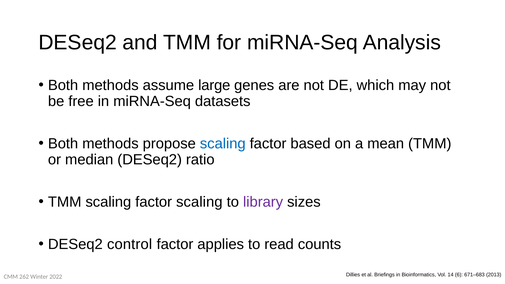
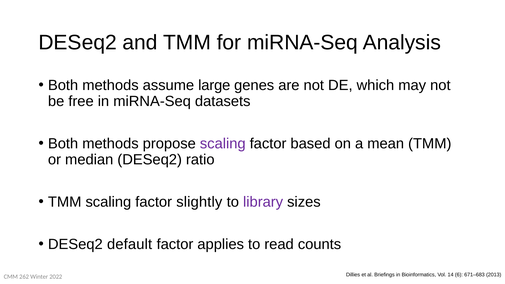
scaling at (223, 144) colour: blue -> purple
factor scaling: scaling -> slightly
control: control -> default
